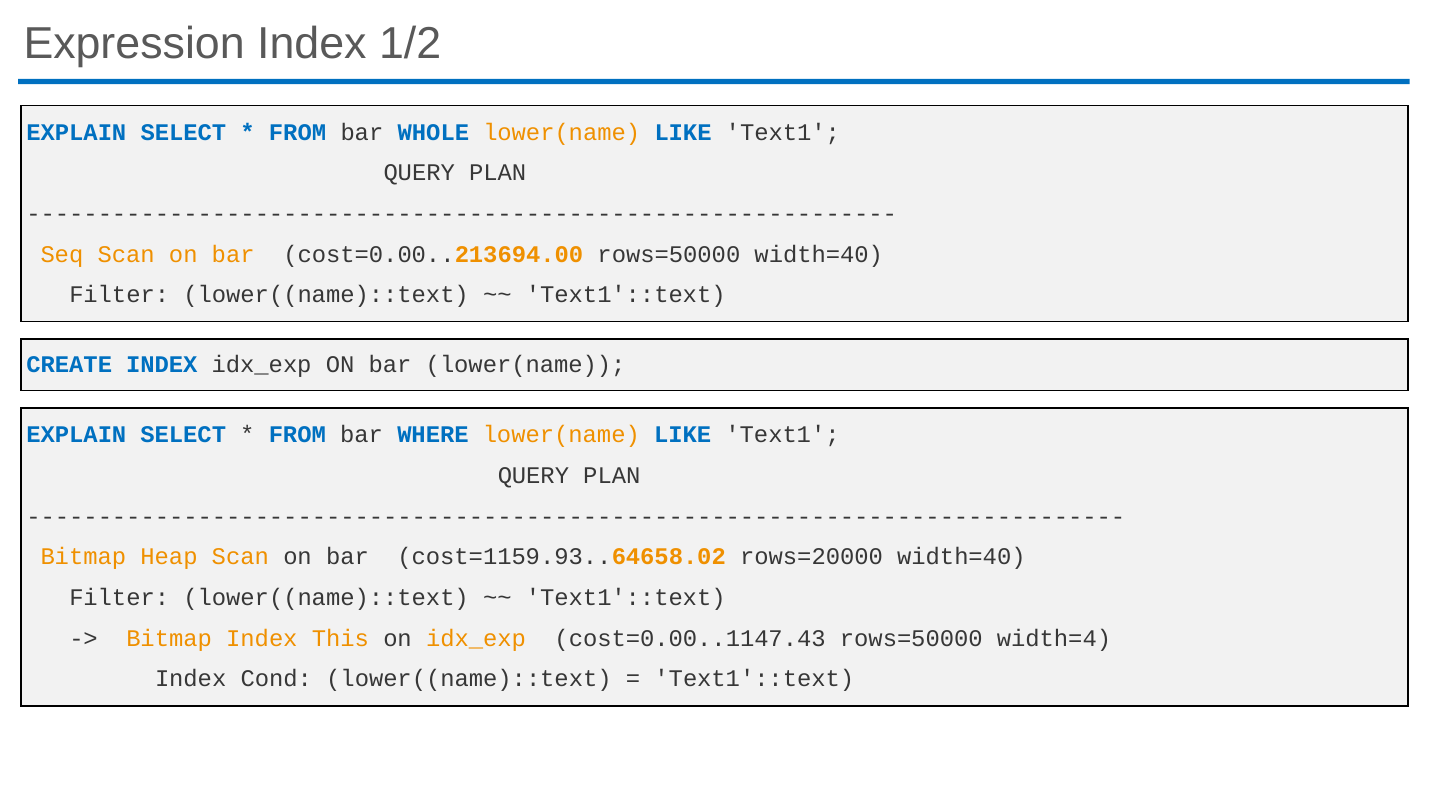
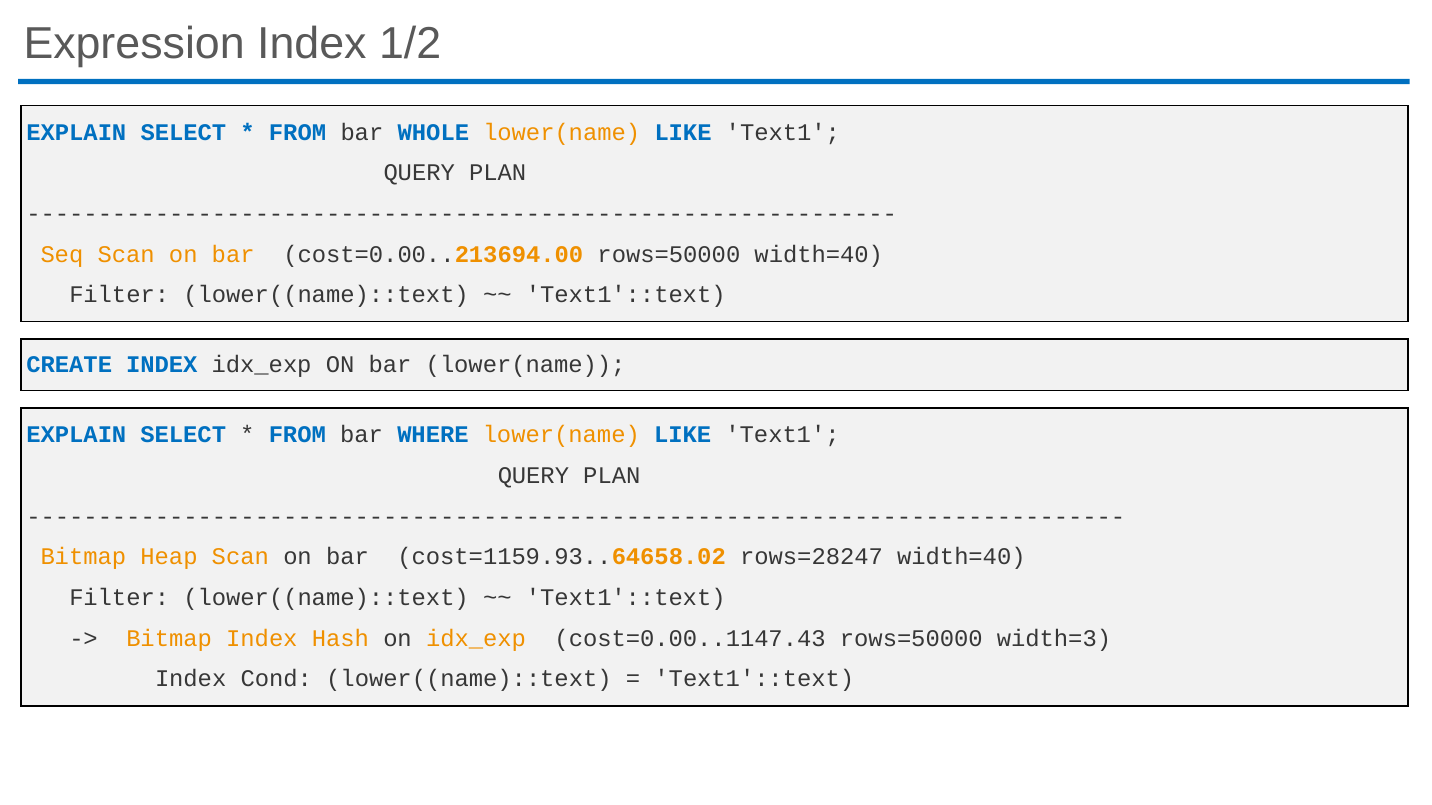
rows=20000: rows=20000 -> rows=28247
This: This -> Hash
width=4: width=4 -> width=3
